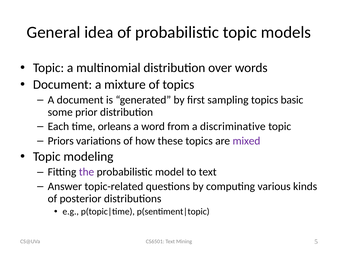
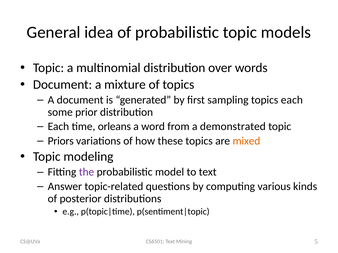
topics basic: basic -> each
discriminative: discriminative -> demonstrated
mixed colour: purple -> orange
